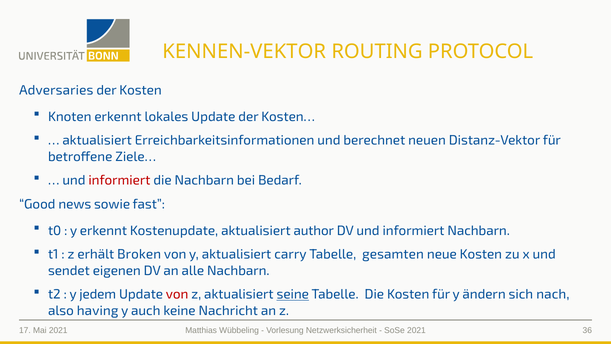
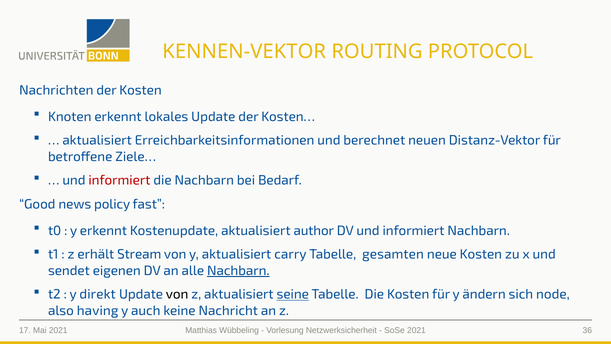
Adversaries: Adversaries -> Nachrichten
sowie: sowie -> policy
Broken: Broken -> Stream
Nachbarn at (238, 270) underline: none -> present
jedem: jedem -> direkt
von at (177, 294) colour: red -> black
nach: nach -> node
